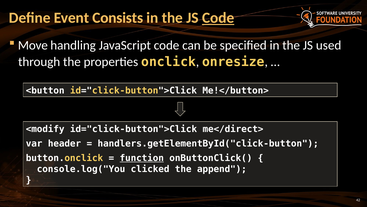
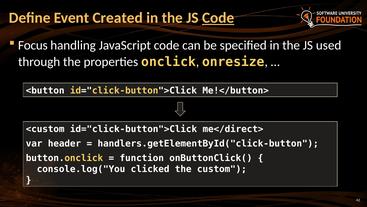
Consists: Consists -> Created
Move: Move -> Focus
<modify: <modify -> <custom
function underline: present -> none
append: append -> custom
